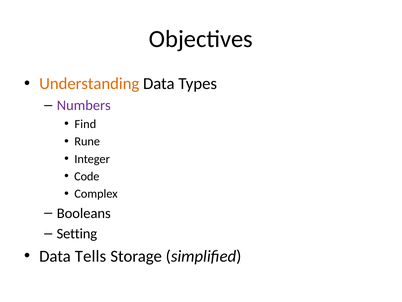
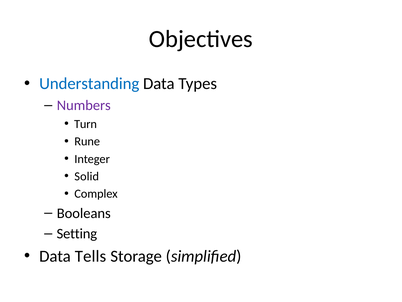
Understanding colour: orange -> blue
Find: Find -> Turn
Code: Code -> Solid
